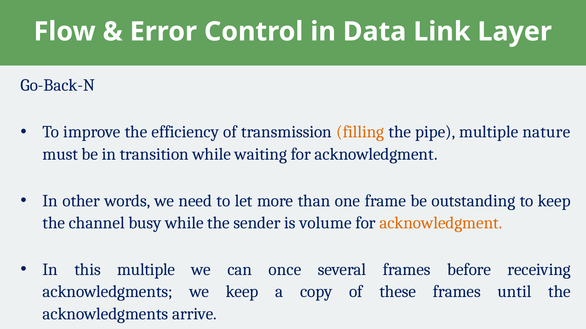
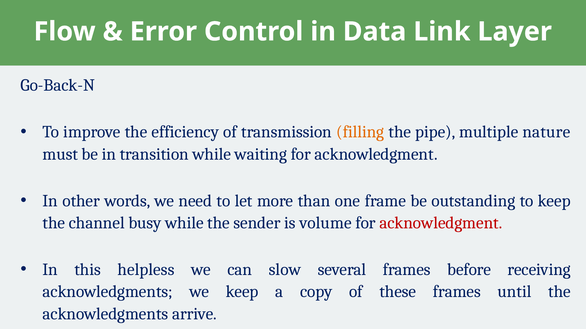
acknowledgment at (441, 223) colour: orange -> red
this multiple: multiple -> helpless
once: once -> slow
